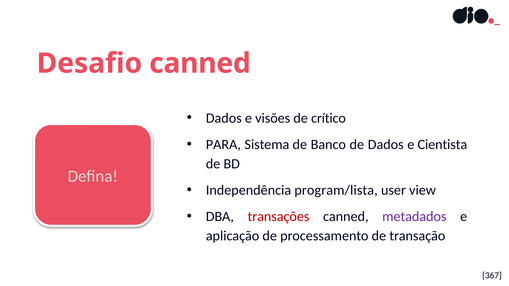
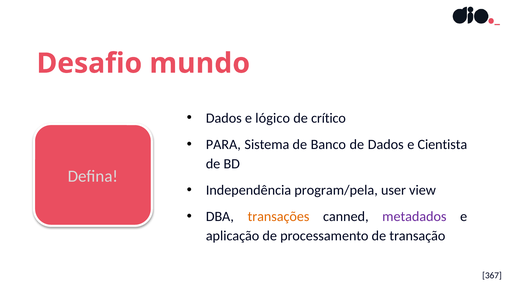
Desafio canned: canned -> mundo
visões: visões -> lógico
program/lista: program/lista -> program/pela
transações colour: red -> orange
